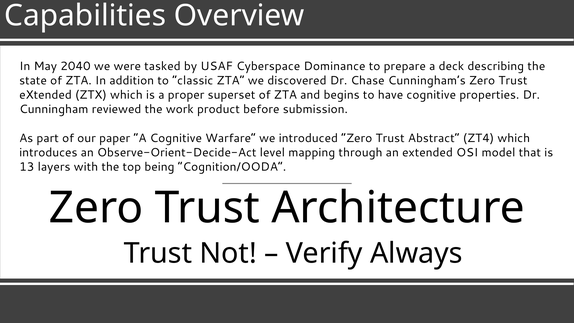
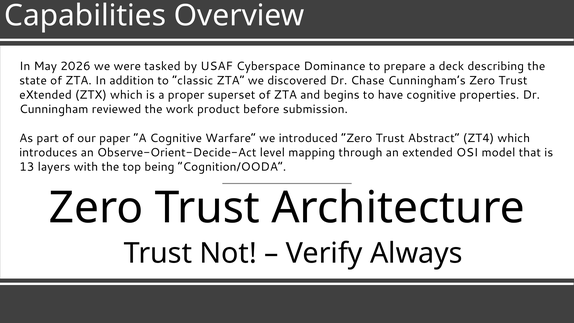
2040: 2040 -> 2026
